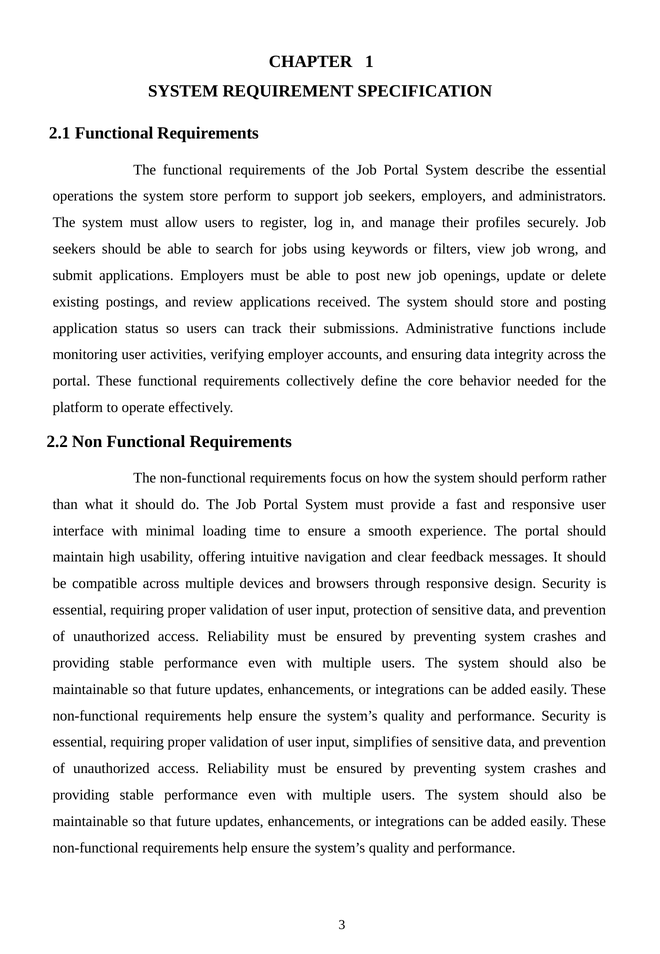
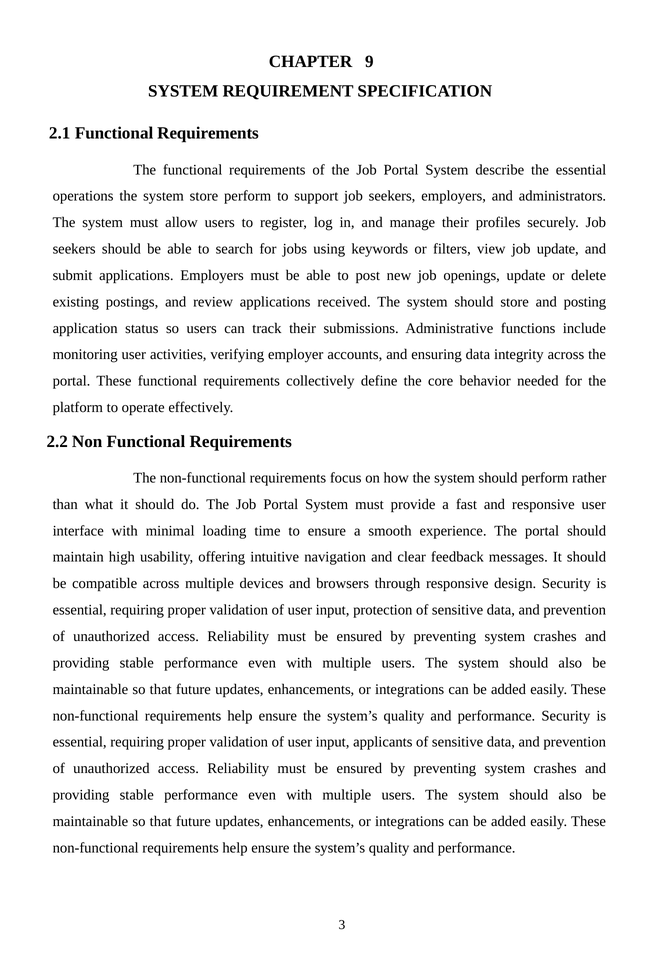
1: 1 -> 9
job wrong: wrong -> update
simplifies: simplifies -> applicants
